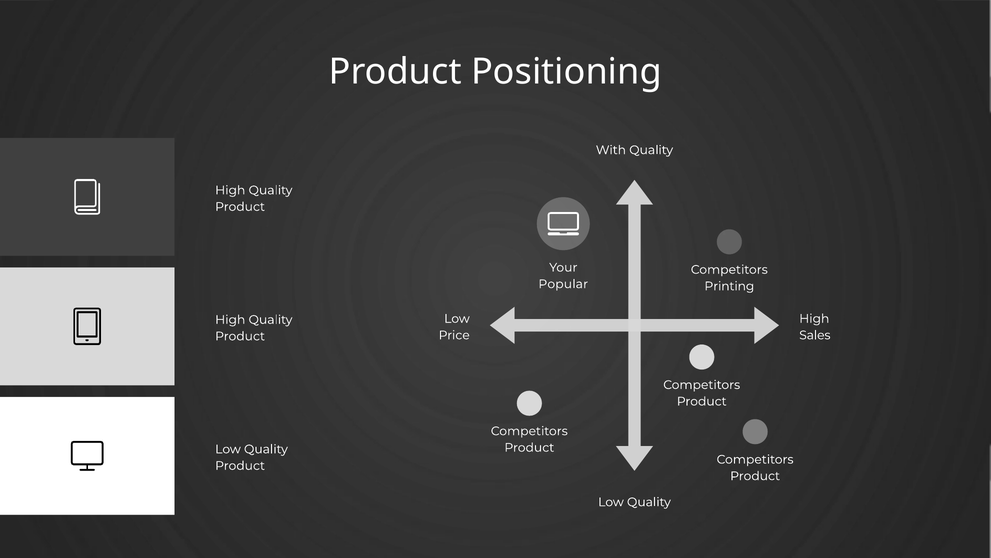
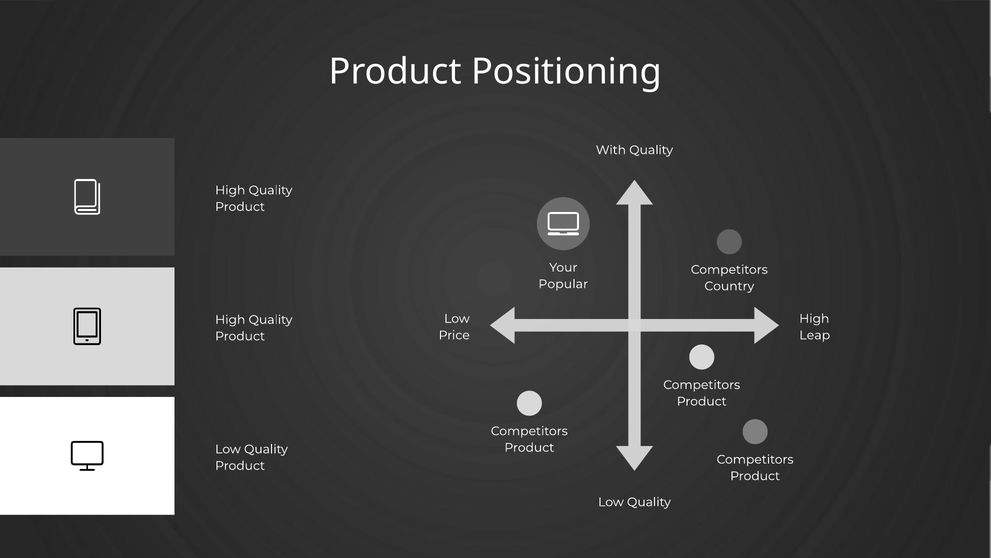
Printing: Printing -> Country
Sales: Sales -> Leap
